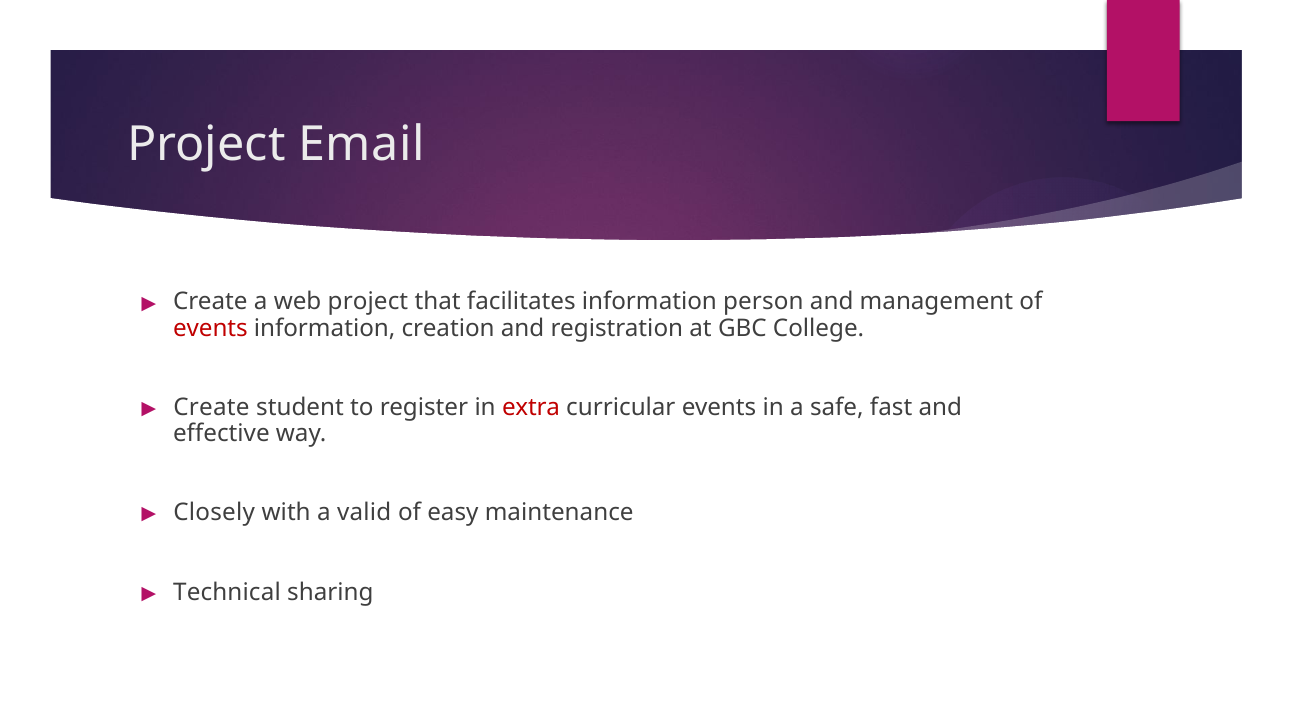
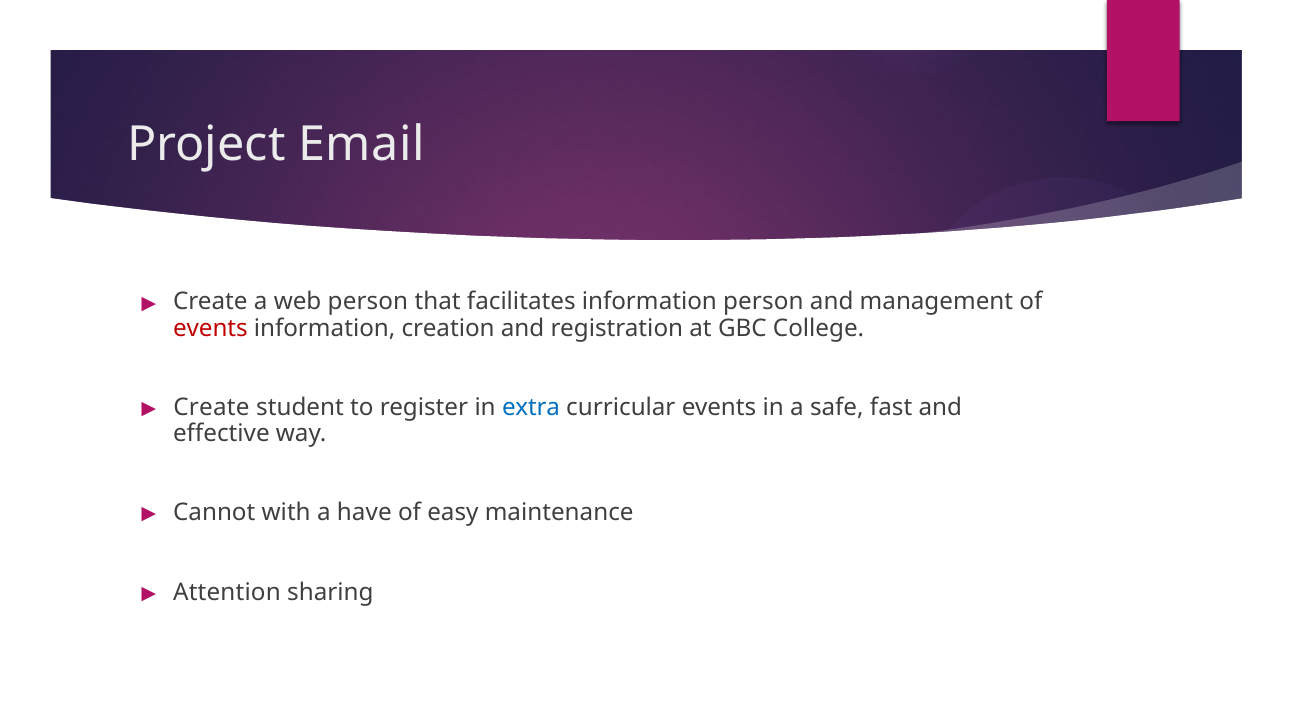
web project: project -> person
extra colour: red -> blue
Closely: Closely -> Cannot
valid: valid -> have
Technical: Technical -> Attention
